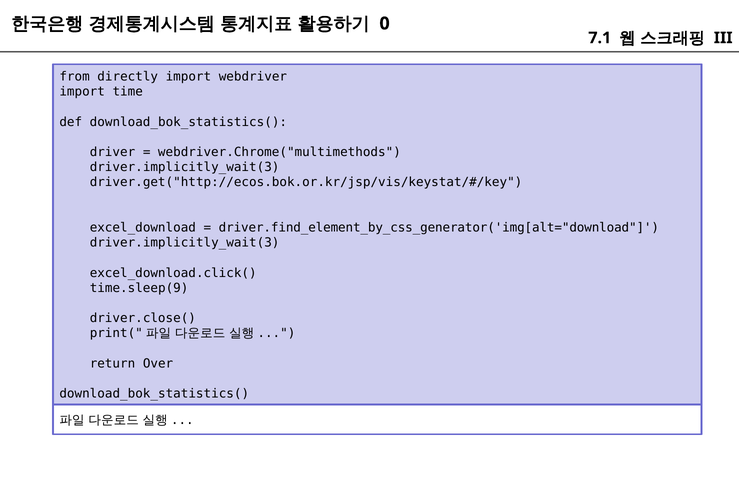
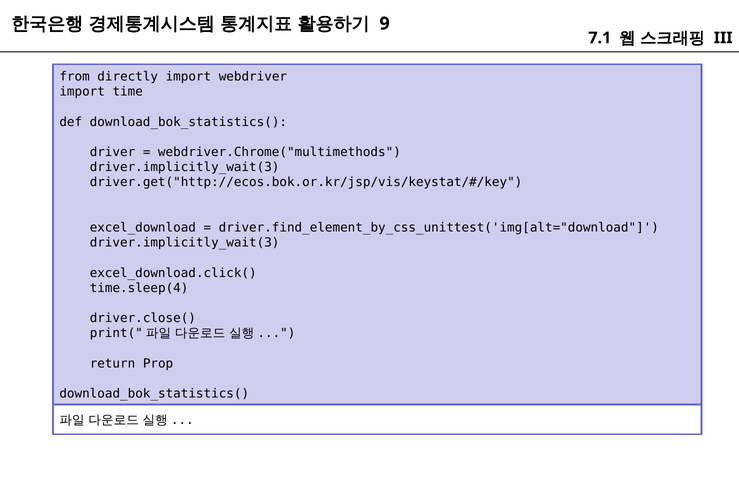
0: 0 -> 9
driver.find_element_by_css_generator('img[alt="download: driver.find_element_by_css_generator('img[alt="download -> driver.find_element_by_css_unittest('img[alt="download
time.sleep(9: time.sleep(9 -> time.sleep(4
Over: Over -> Prop
